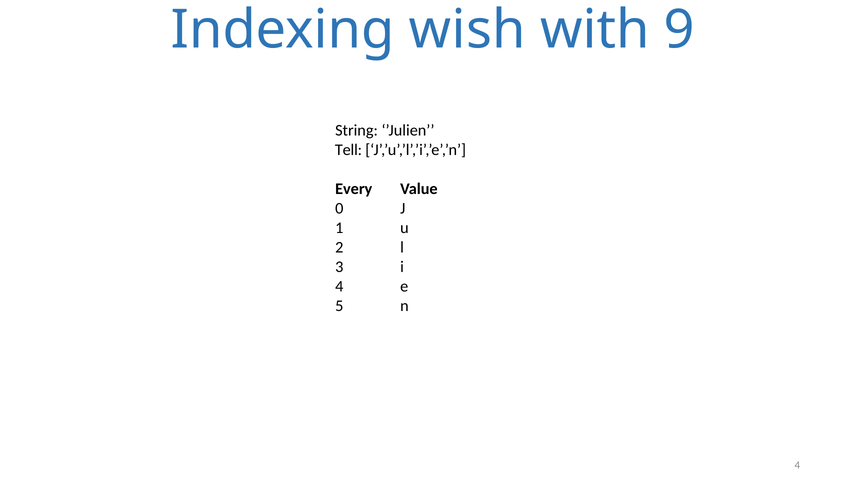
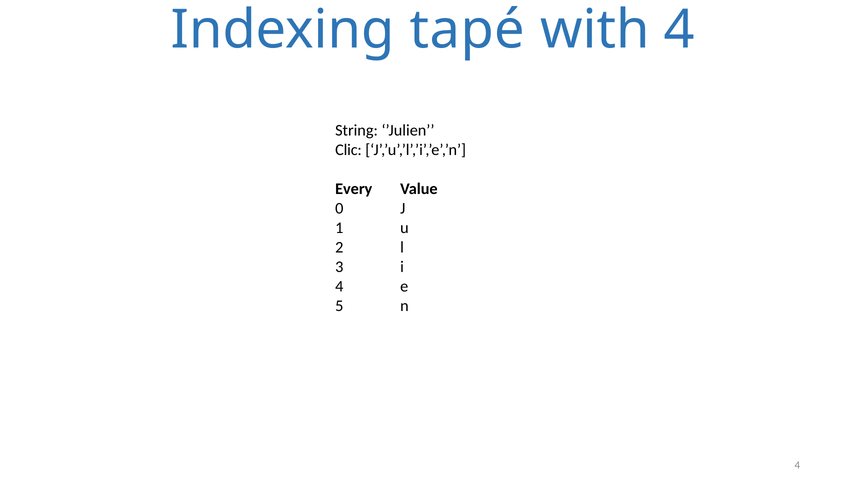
wish: wish -> tapé
with 9: 9 -> 4
Tell: Tell -> Clic
